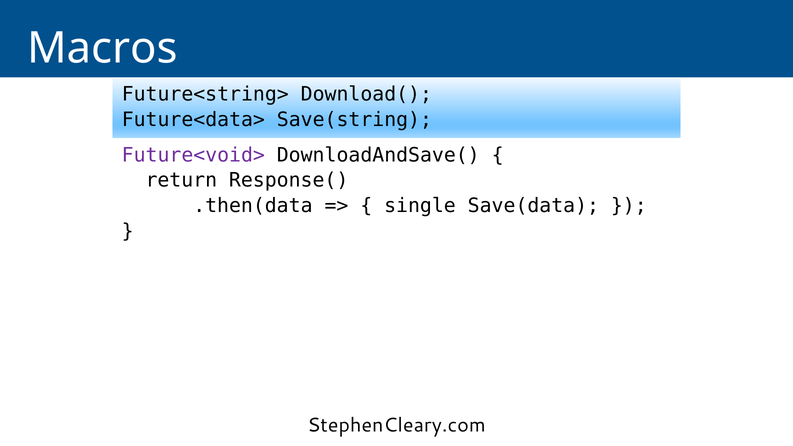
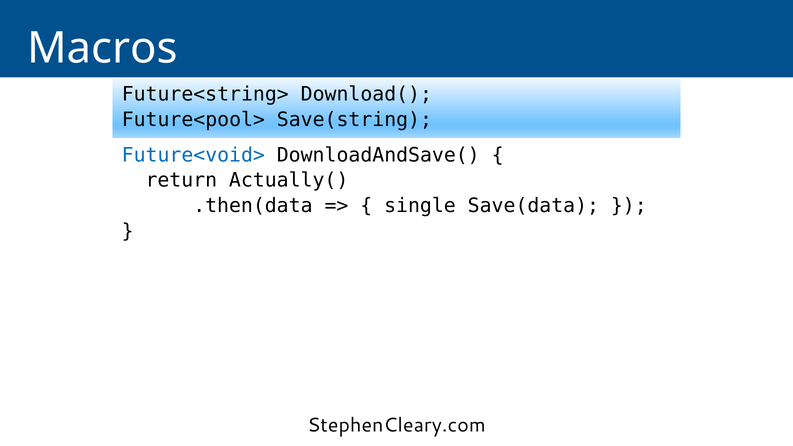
Future<data>: Future<data> -> Future<pool>
Future<void> colour: purple -> blue
Response(: Response( -> Actually(
